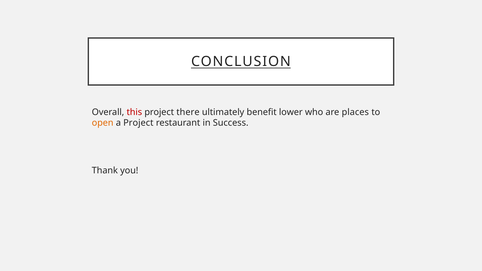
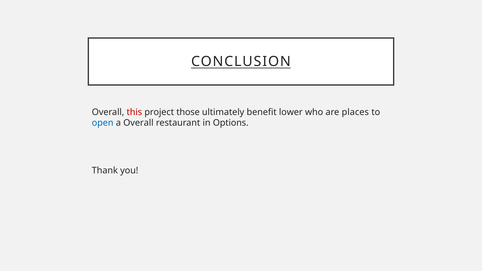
there: there -> those
open colour: orange -> blue
a Project: Project -> Overall
Success: Success -> Options
